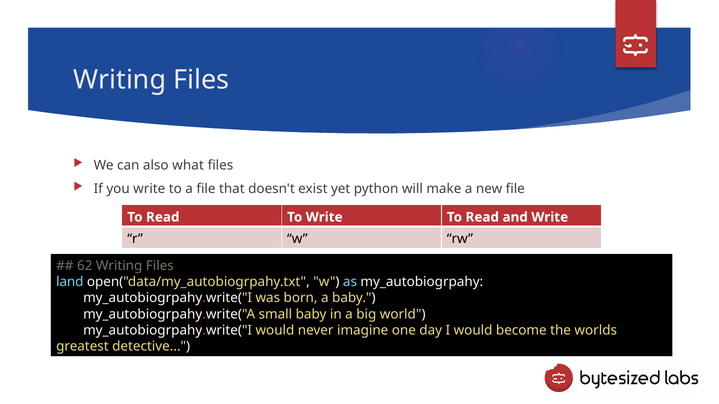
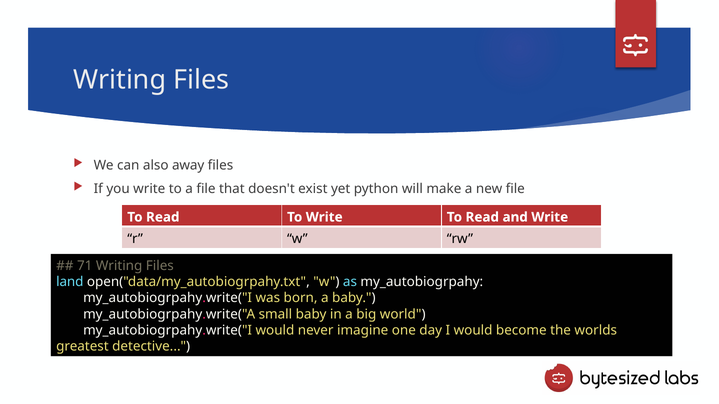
what: what -> away
62: 62 -> 71
